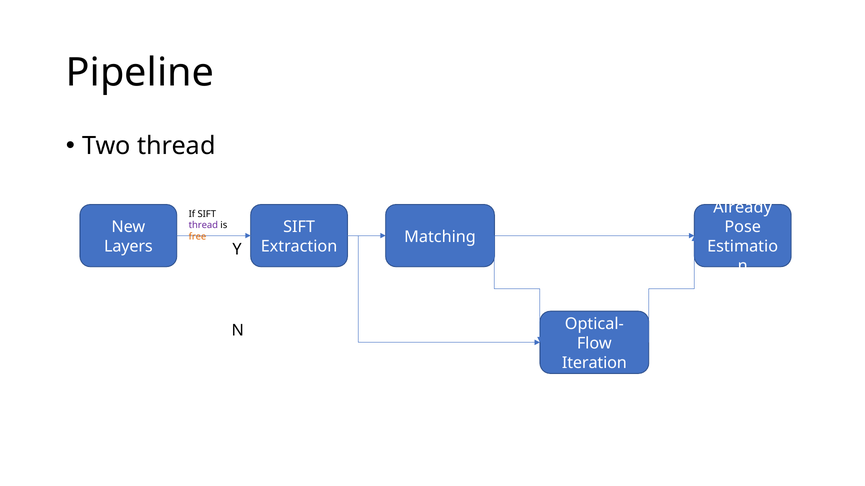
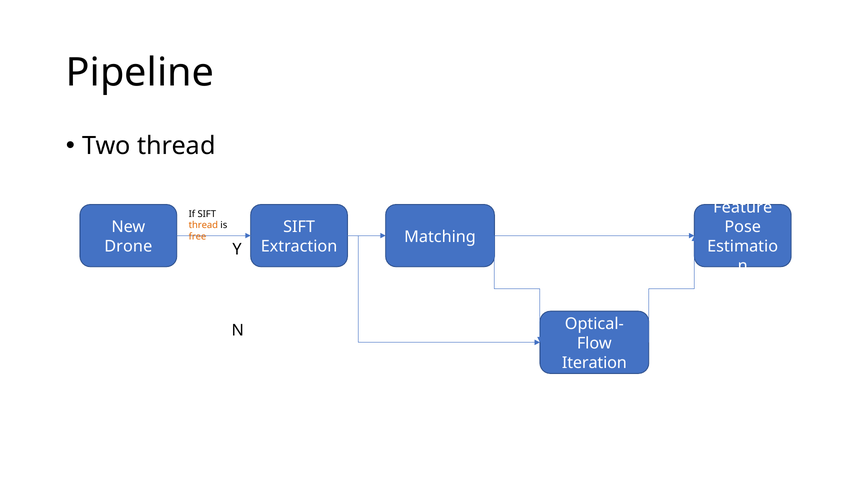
Already: Already -> Feature
thread at (203, 225) colour: purple -> orange
Layers: Layers -> Drone
